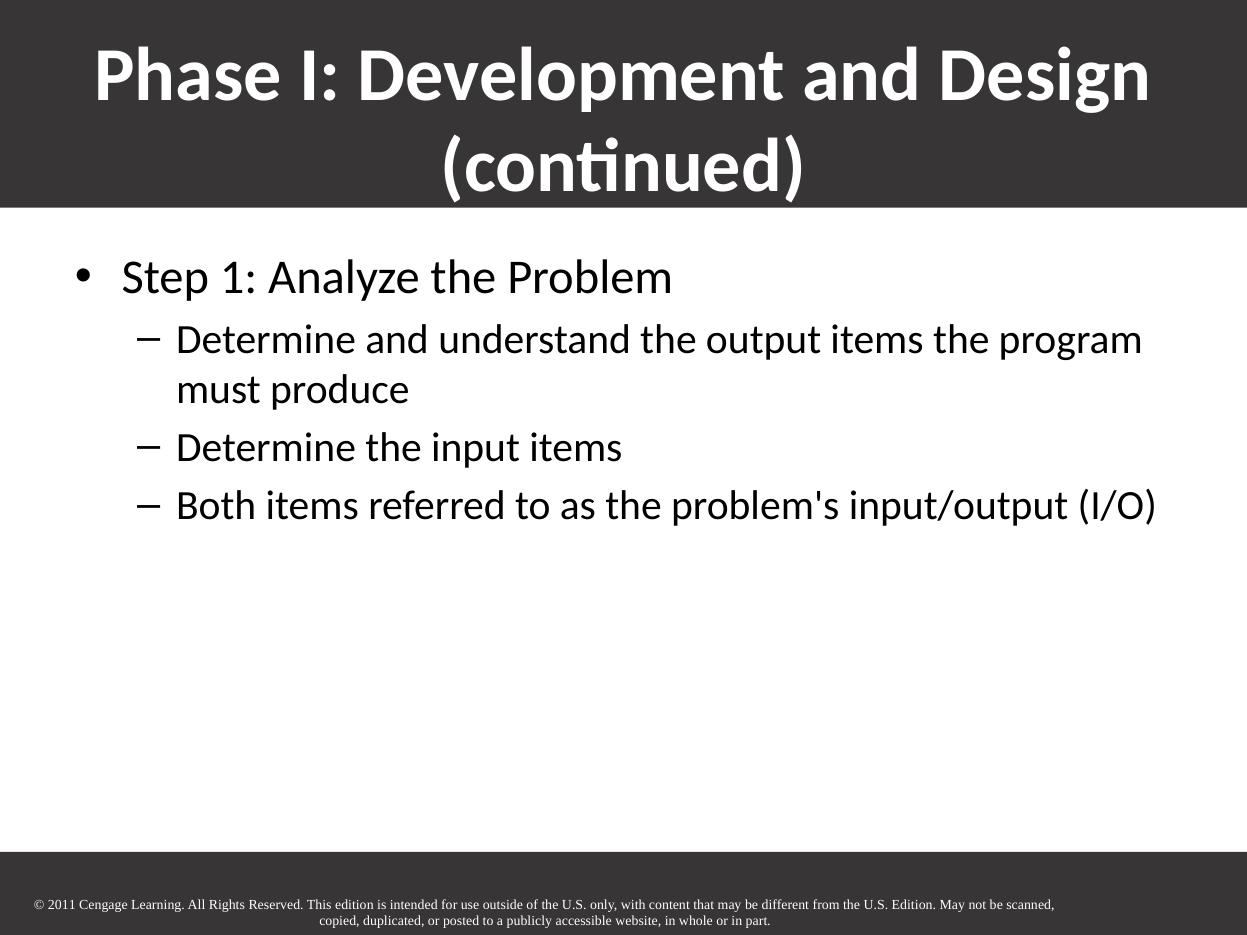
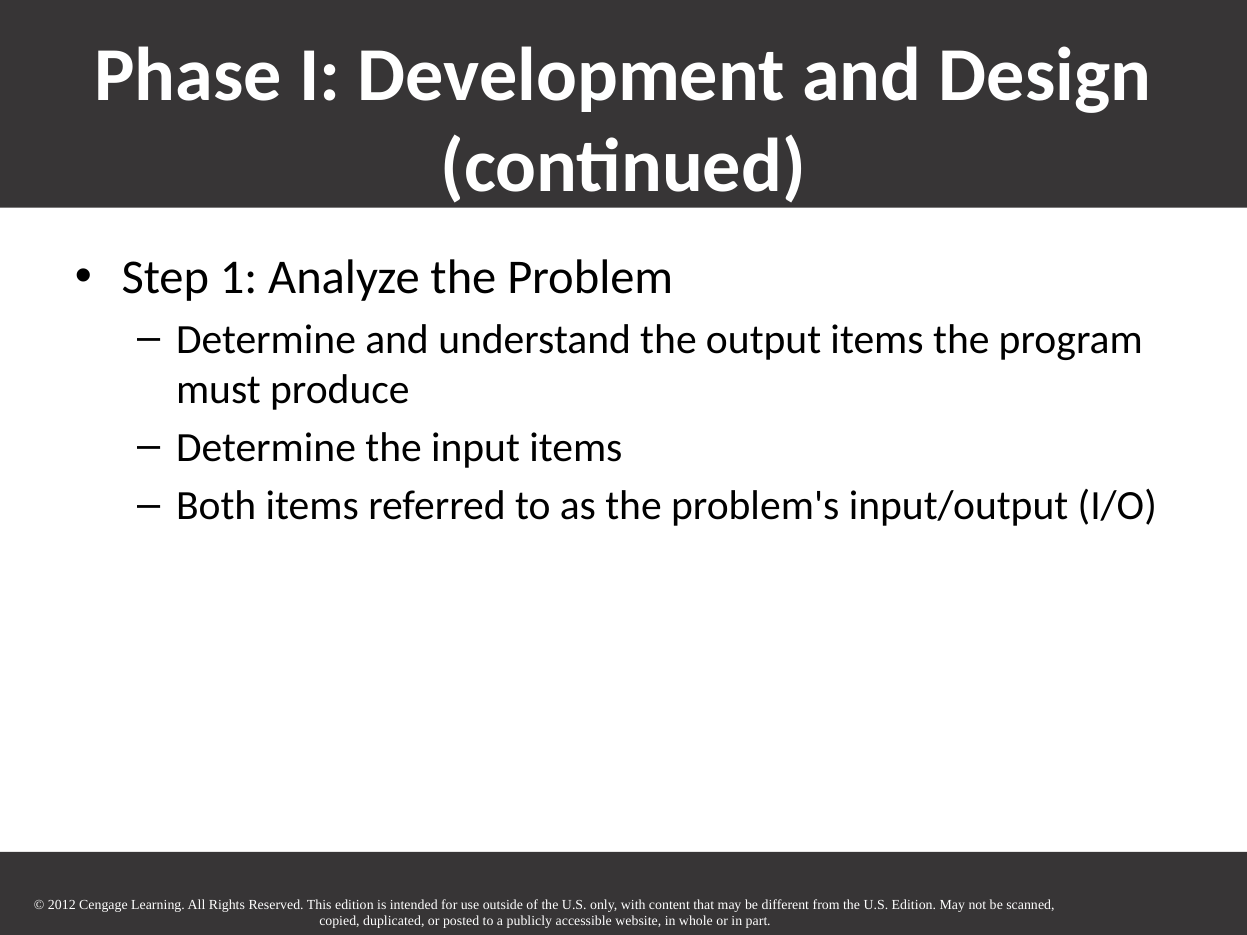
2011: 2011 -> 2012
